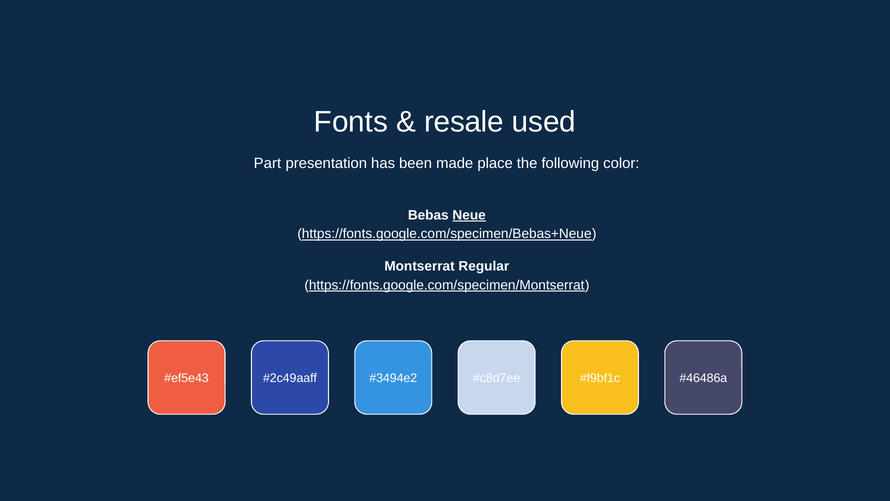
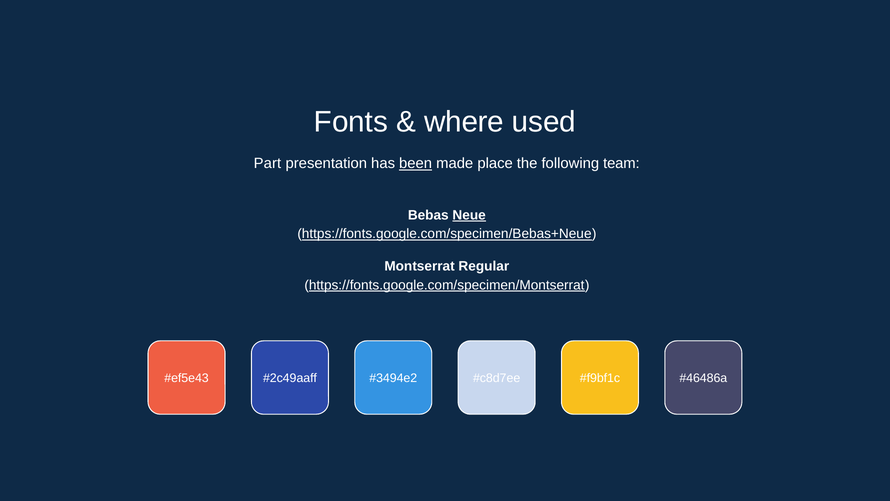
resale: resale -> where
been underline: none -> present
color: color -> team
